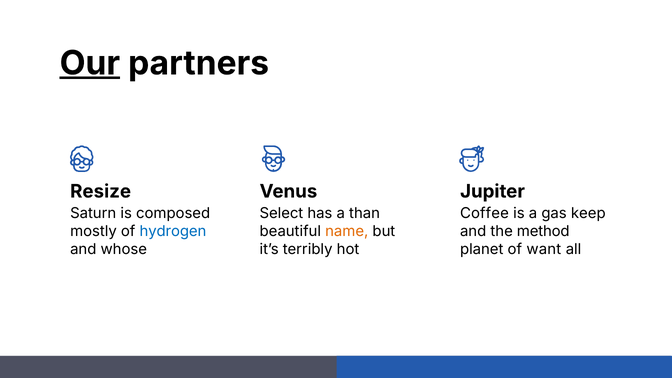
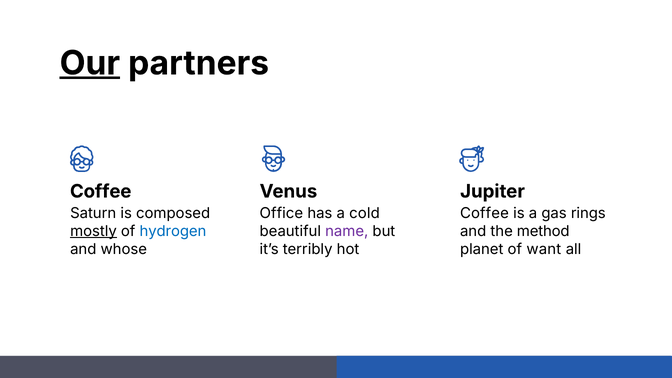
Resize at (101, 191): Resize -> Coffee
Select: Select -> Office
than: than -> cold
keep: keep -> rings
mostly underline: none -> present
name colour: orange -> purple
